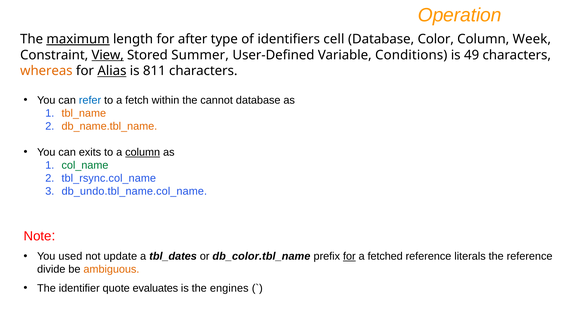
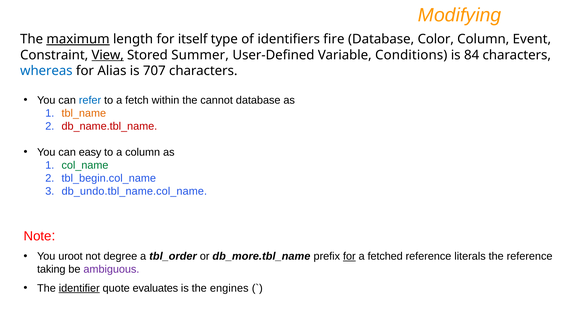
Operation: Operation -> Modifying
after: after -> itself
cell: cell -> fire
Week: Week -> Event
49: 49 -> 84
whereas colour: orange -> blue
Alias underline: present -> none
811: 811 -> 707
db_name.tbl_name colour: orange -> red
exits: exits -> easy
column at (143, 152) underline: present -> none
tbl_rsync.col_name: tbl_rsync.col_name -> tbl_begin.col_name
used: used -> uroot
update: update -> degree
tbl_dates: tbl_dates -> tbl_order
db_color.tbl_name: db_color.tbl_name -> db_more.tbl_name
divide: divide -> taking
ambiguous colour: orange -> purple
identifier underline: none -> present
